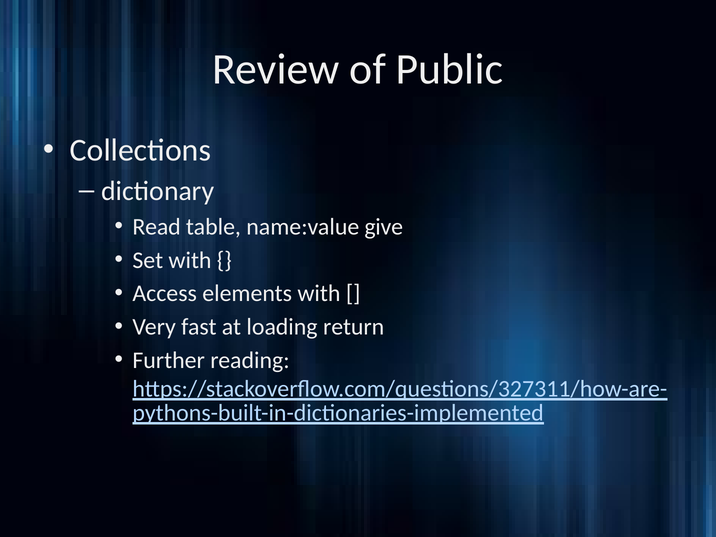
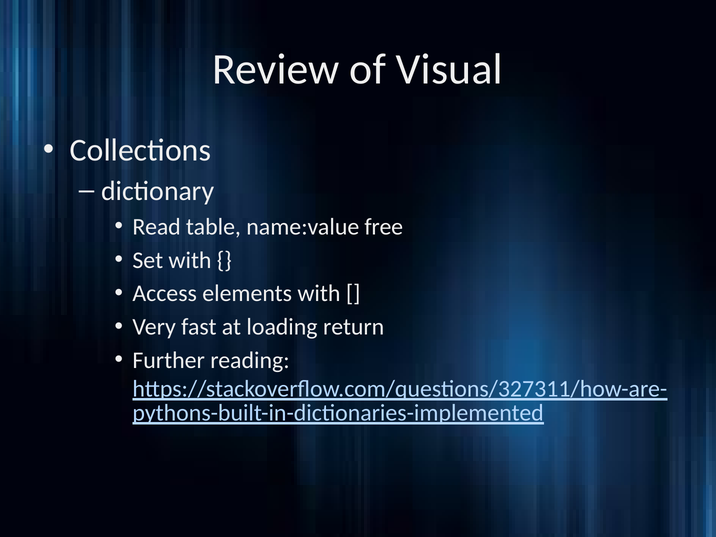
Public: Public -> Visual
give: give -> free
